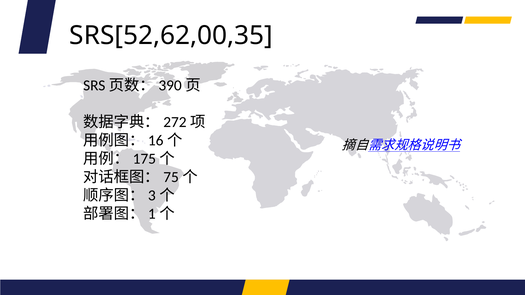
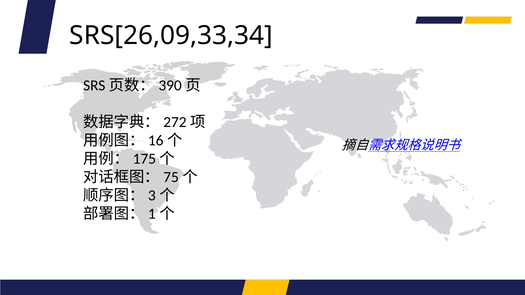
SRS[52,62,00,35: SRS[52,62,00,35 -> SRS[26,09,33,34
